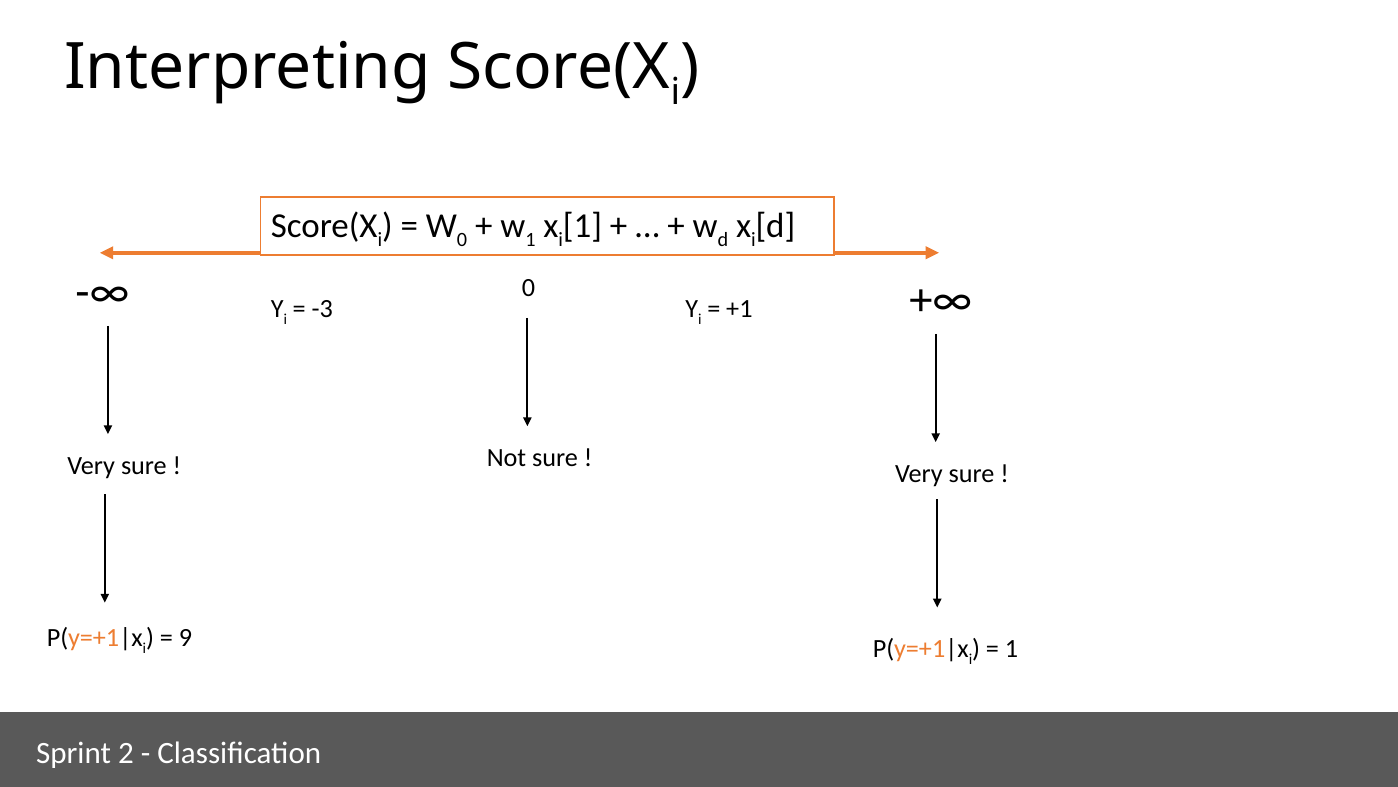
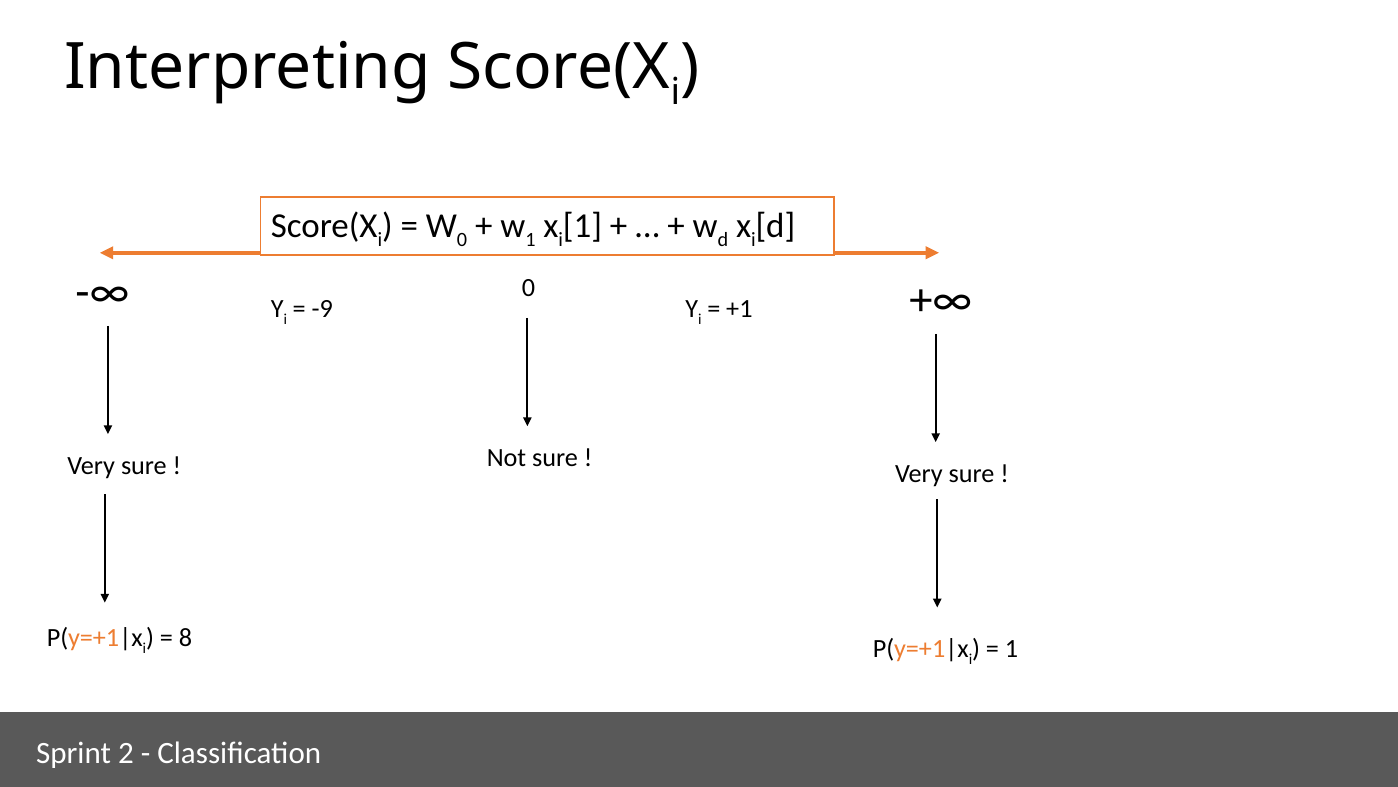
-3: -3 -> -9
9: 9 -> 8
